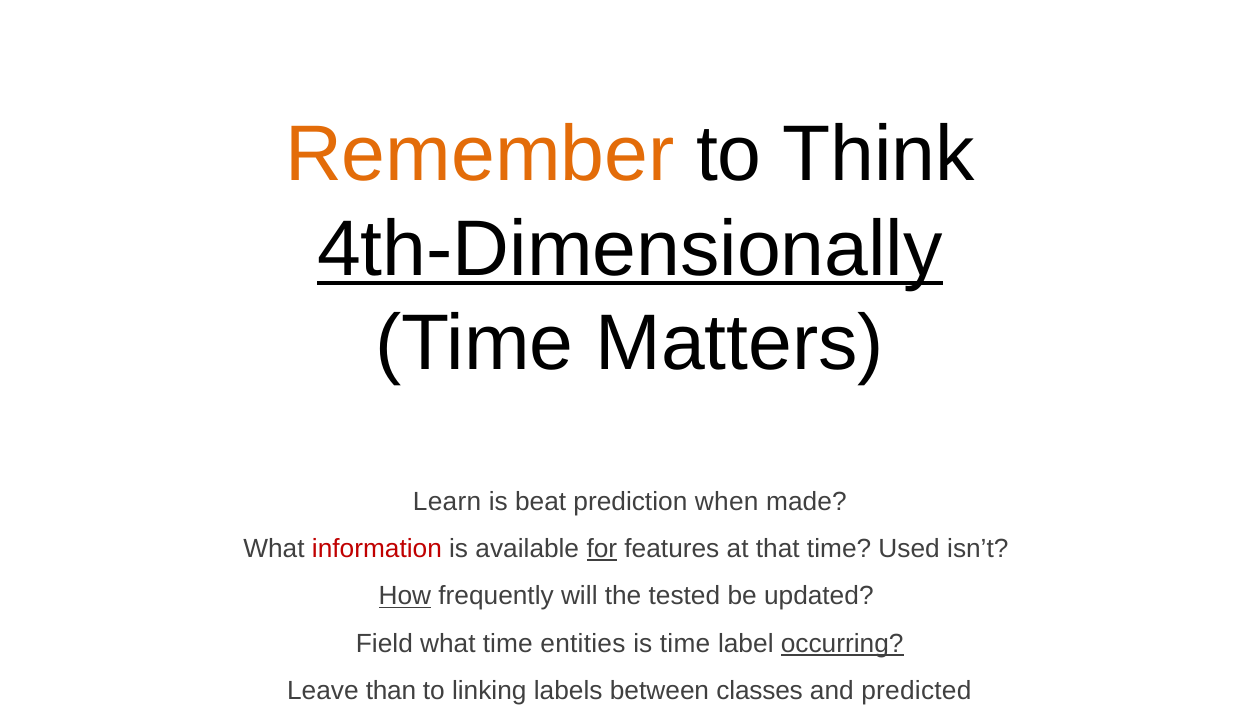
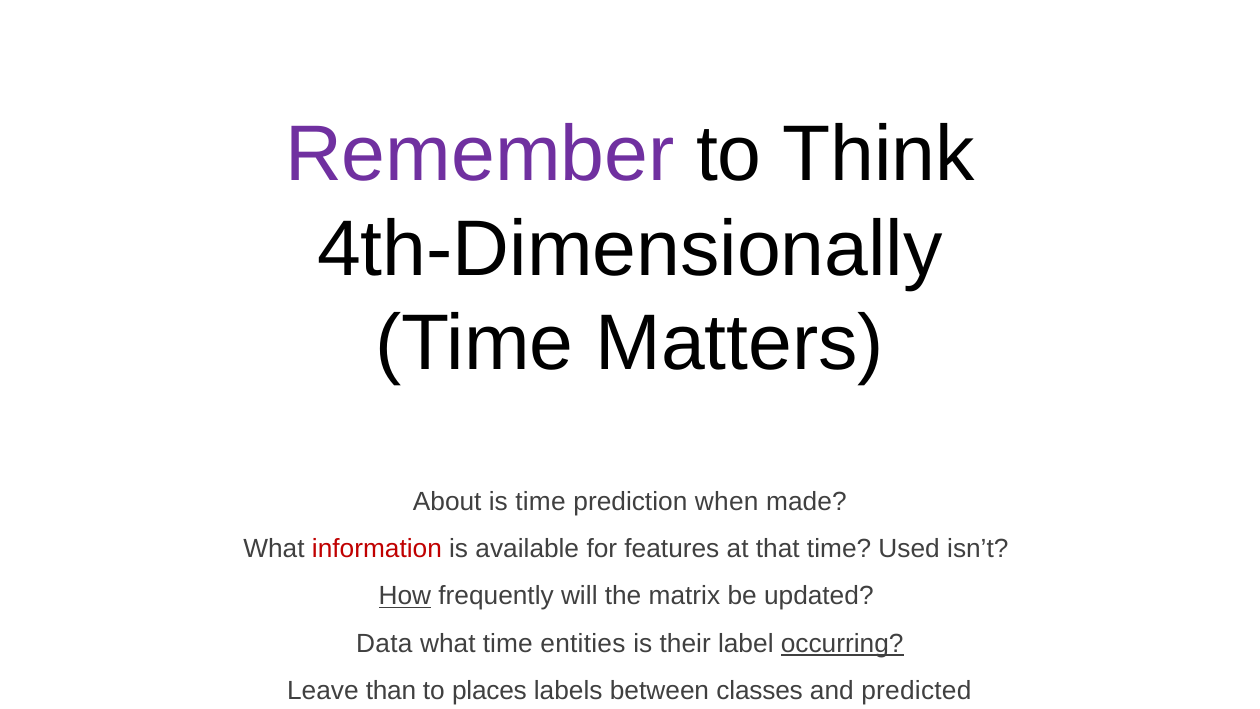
Remember colour: orange -> purple
4th-Dimensionally underline: present -> none
Learn: Learn -> About
is beat: beat -> time
for underline: present -> none
tested: tested -> matrix
Field: Field -> Data
is time: time -> their
linking: linking -> places
